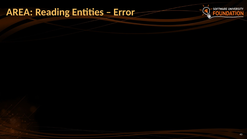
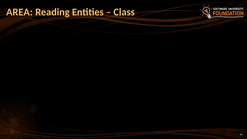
Error: Error -> Class
